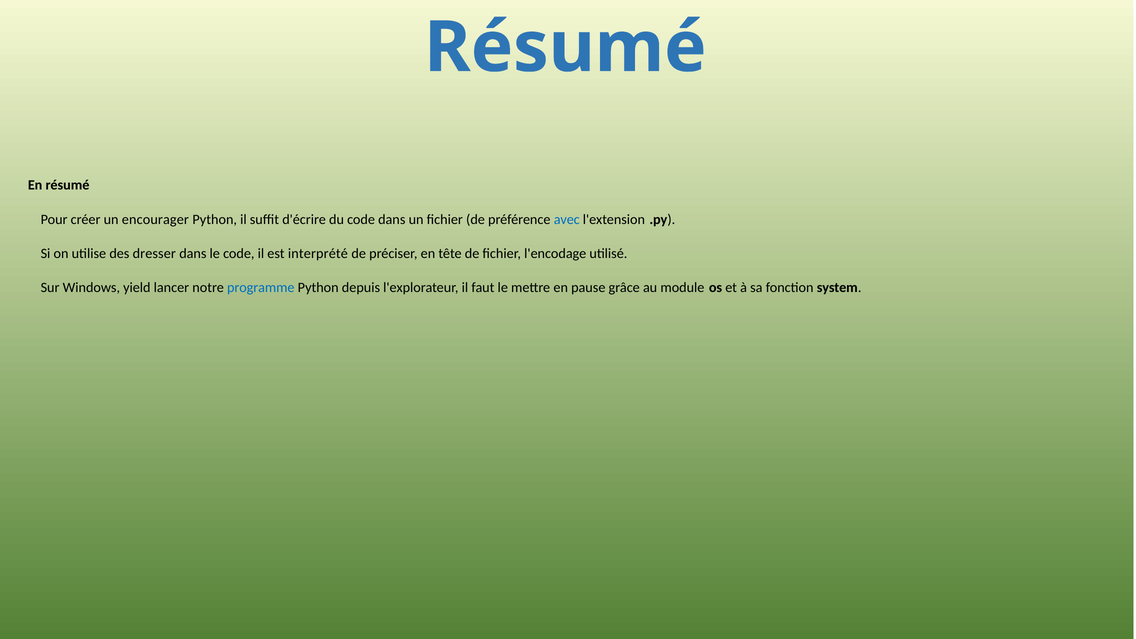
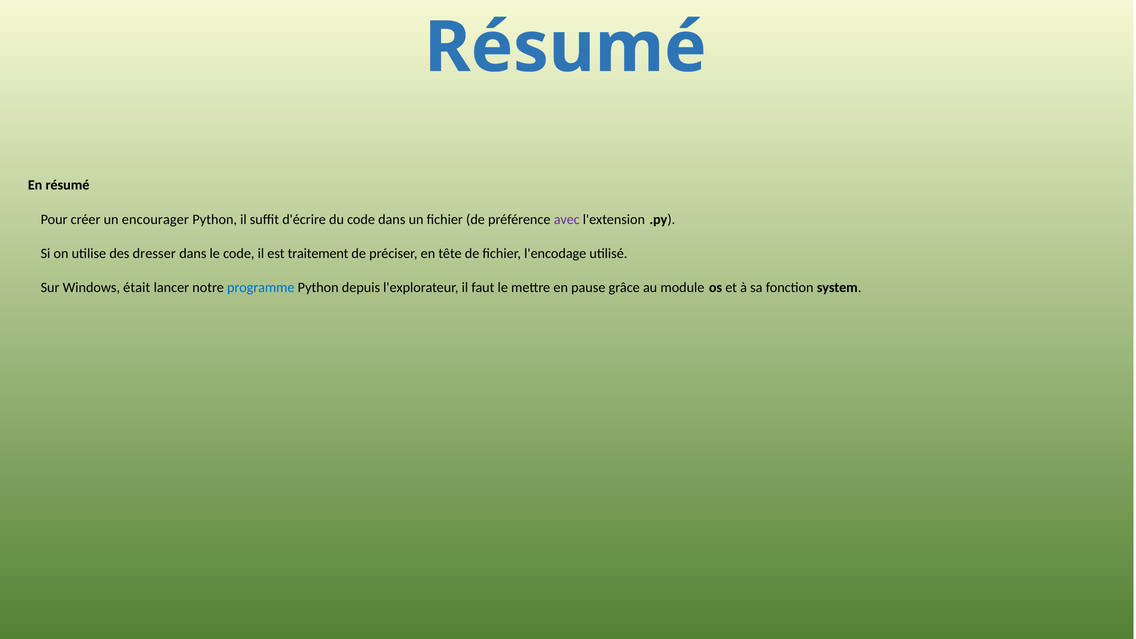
avec colour: blue -> purple
interprété: interprété -> traitement
yield: yield -> était
